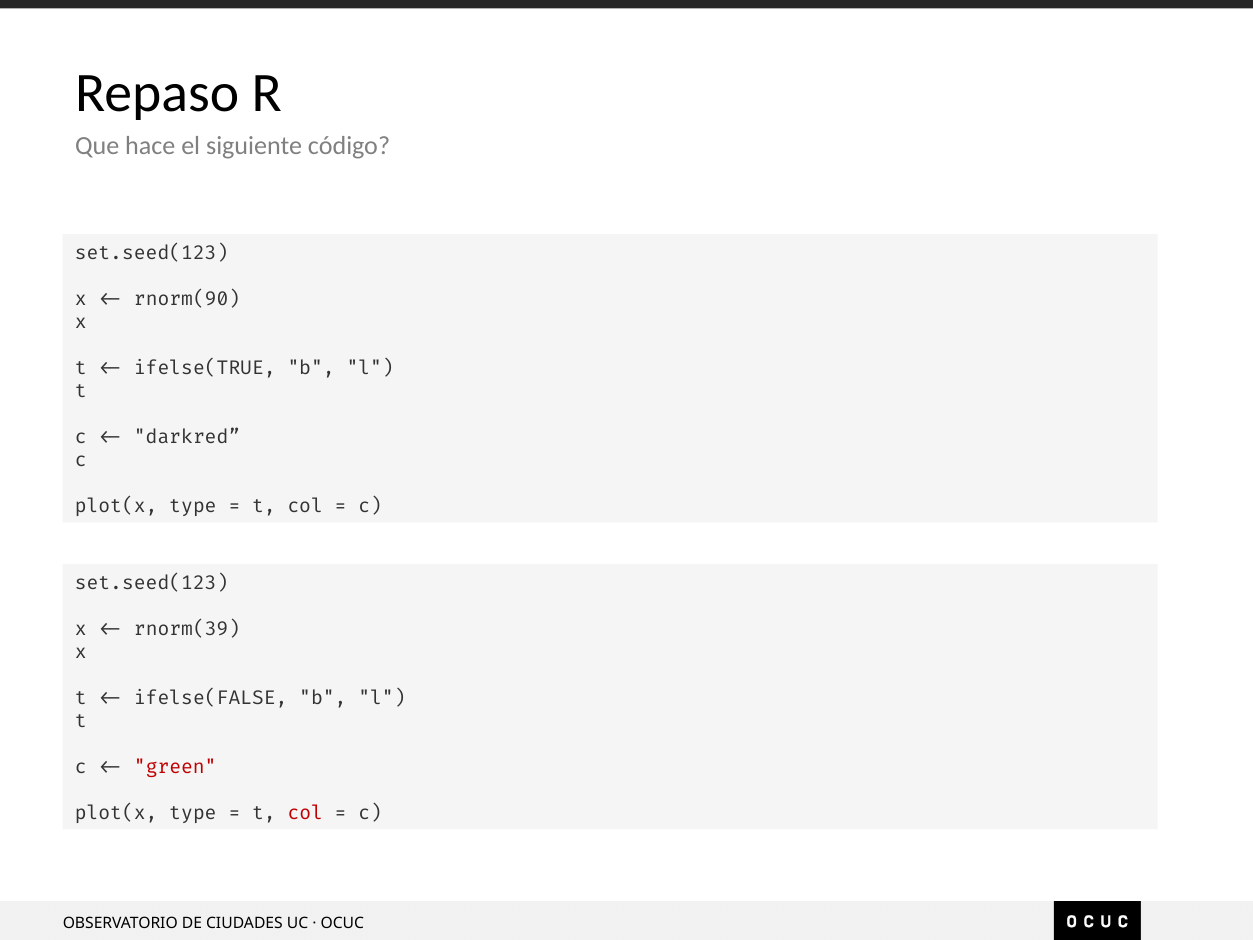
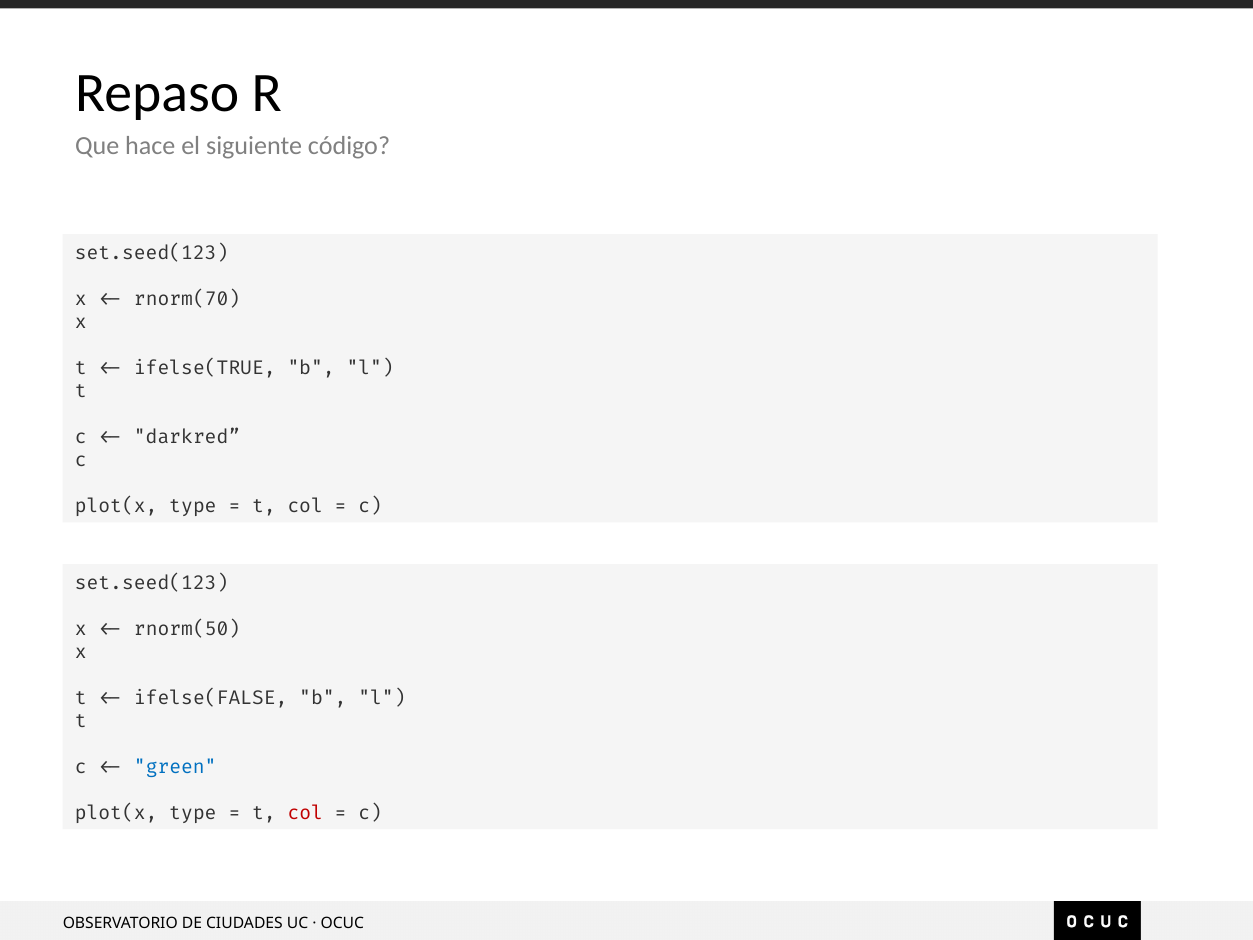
rnorm(90: rnorm(90 -> rnorm(70
rnorm(39: rnorm(39 -> rnorm(50
green colour: red -> blue
